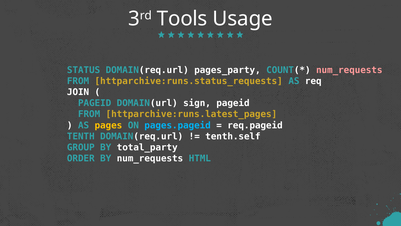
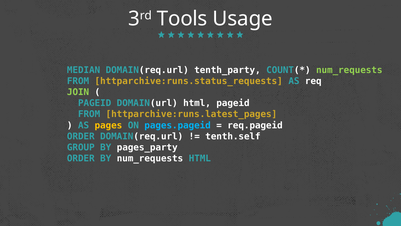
STATUS: STATUS -> MEDIAN
pages_party: pages_party -> tenth_party
num_requests at (349, 70) colour: pink -> light green
JOIN colour: white -> light green
DOMAIN(url sign: sign -> html
TENTH at (81, 136): TENTH -> ORDER
total_party: total_party -> pages_party
